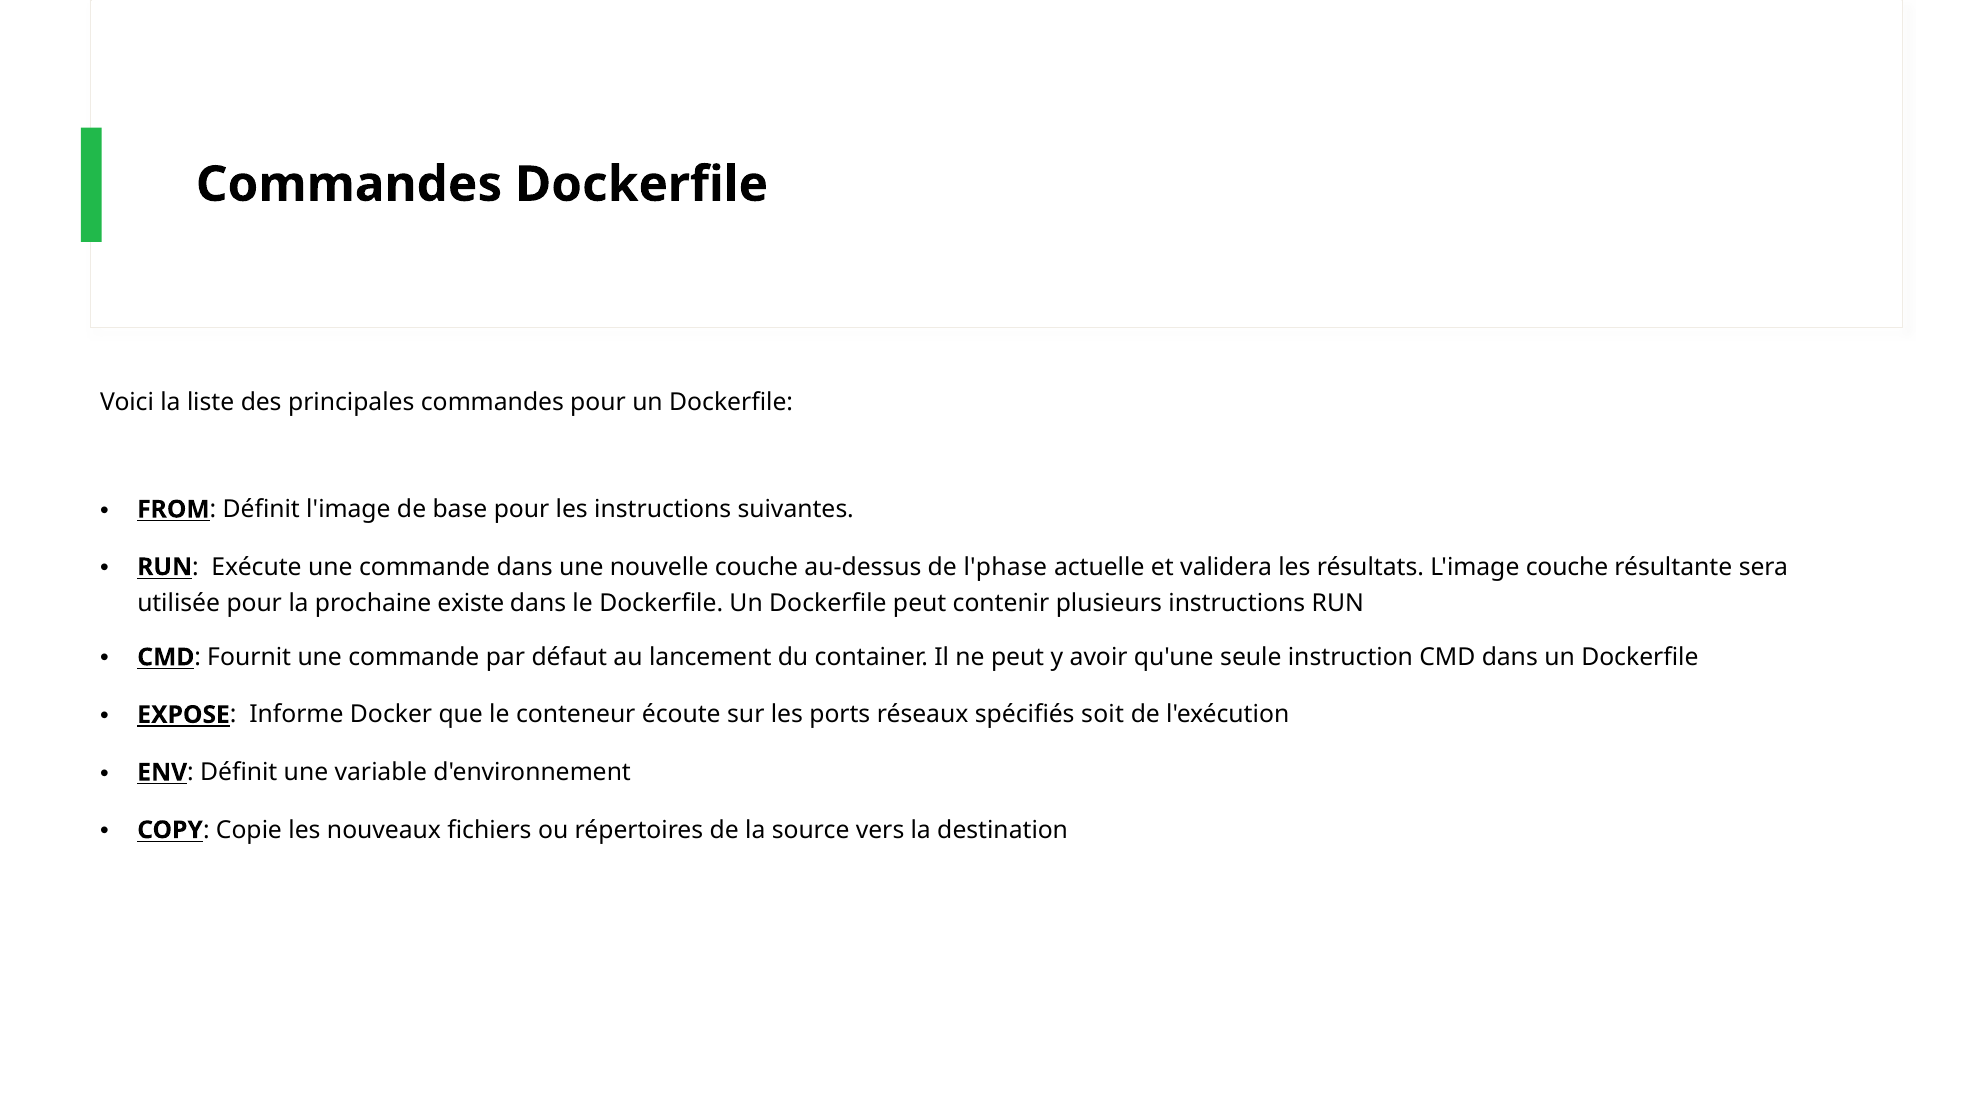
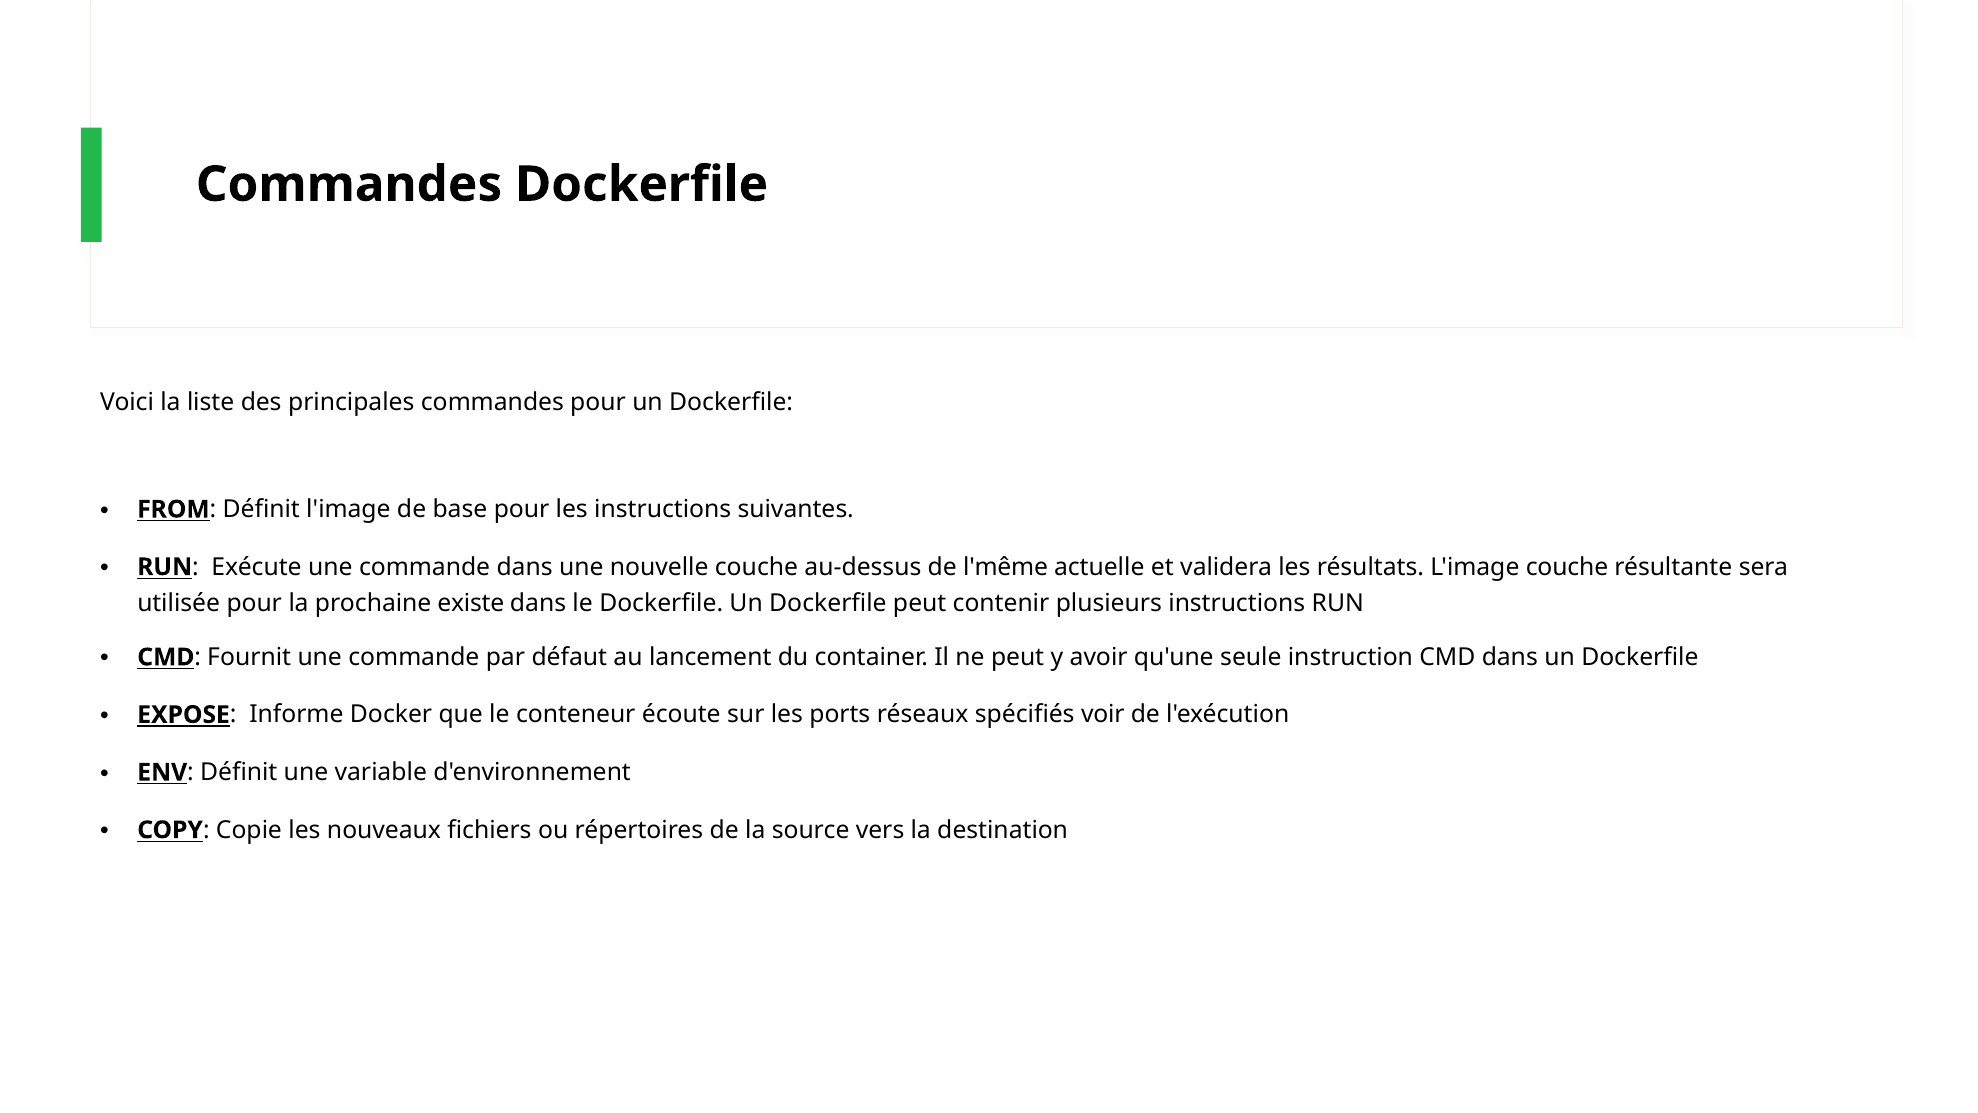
l'phase: l'phase -> l'même
soit: soit -> voir
